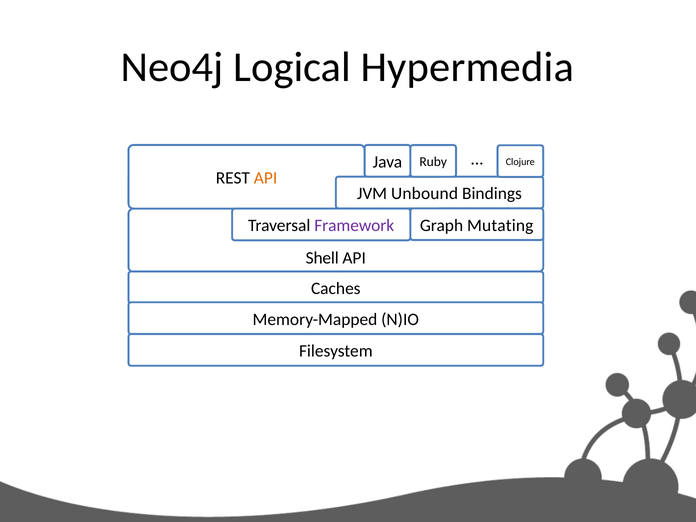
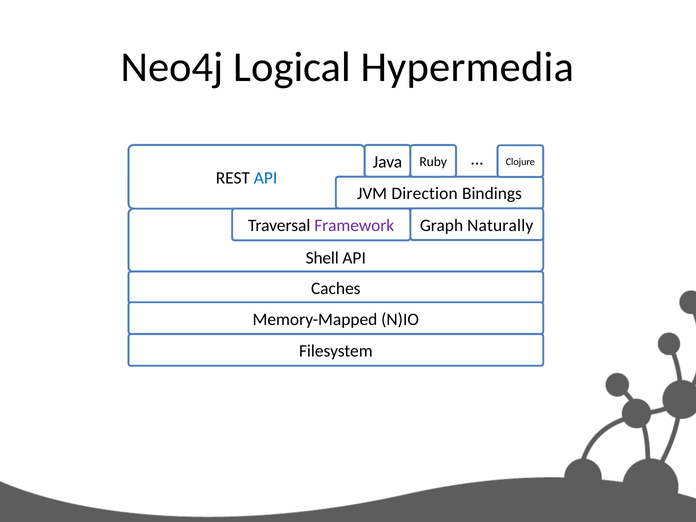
API at (266, 178) colour: orange -> blue
Unbound: Unbound -> Direction
Mutating: Mutating -> Naturally
